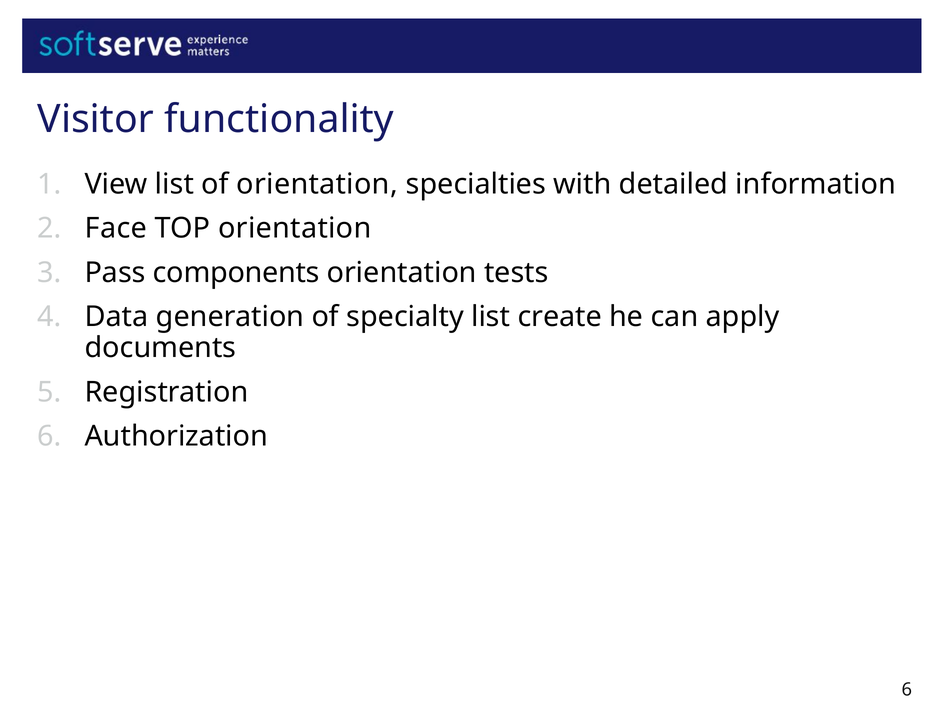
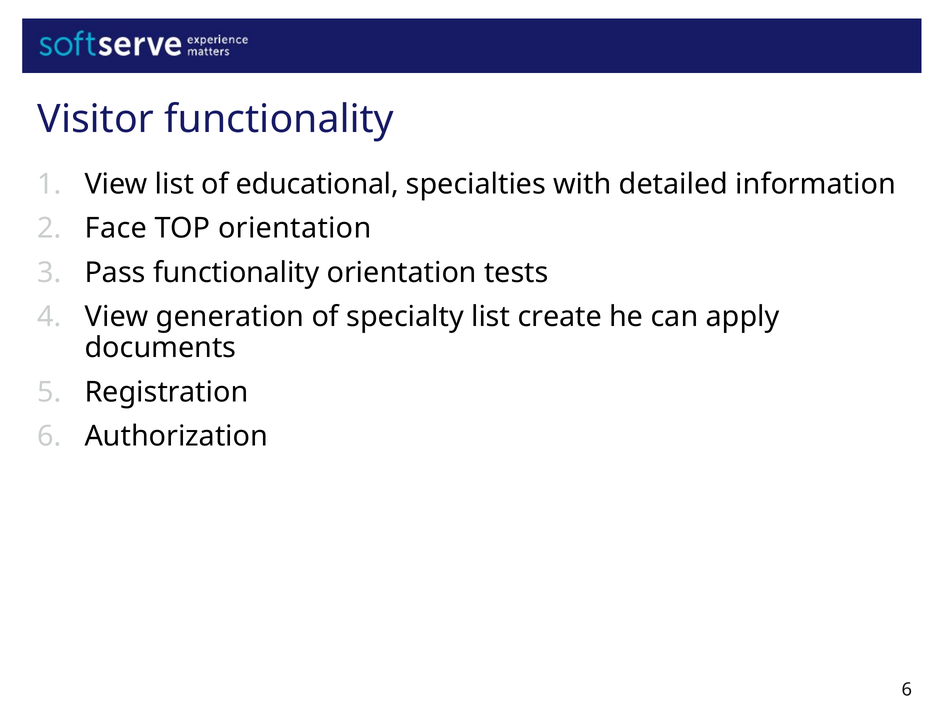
of orientation: orientation -> educational
Pass components: components -> functionality
Data at (117, 317): Data -> View
